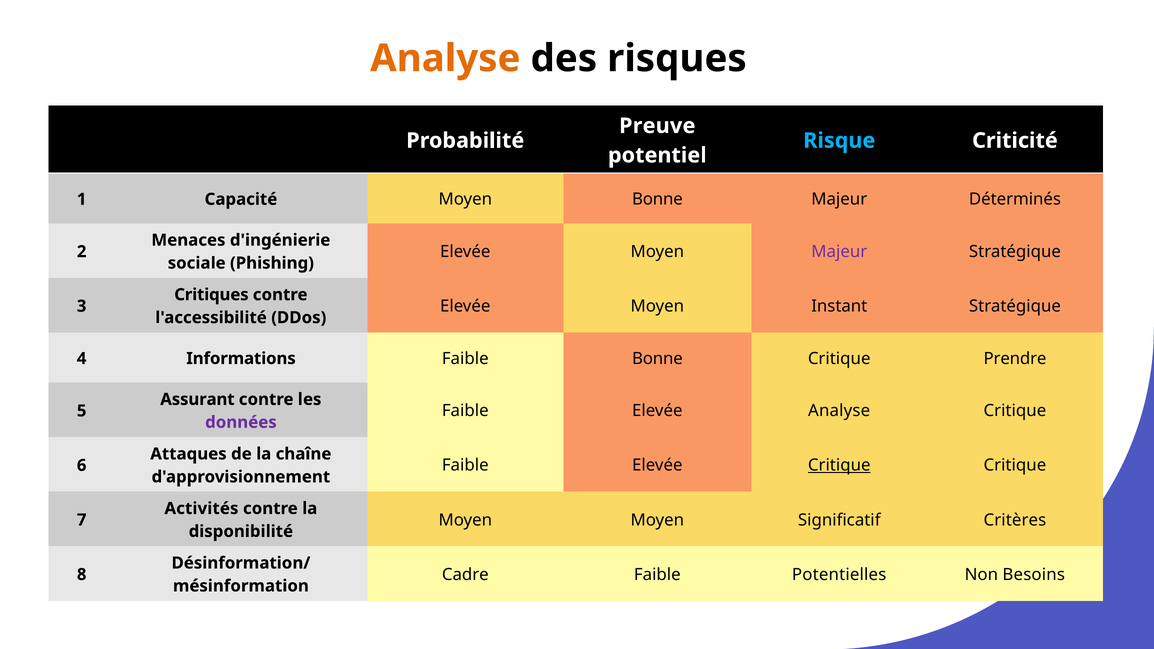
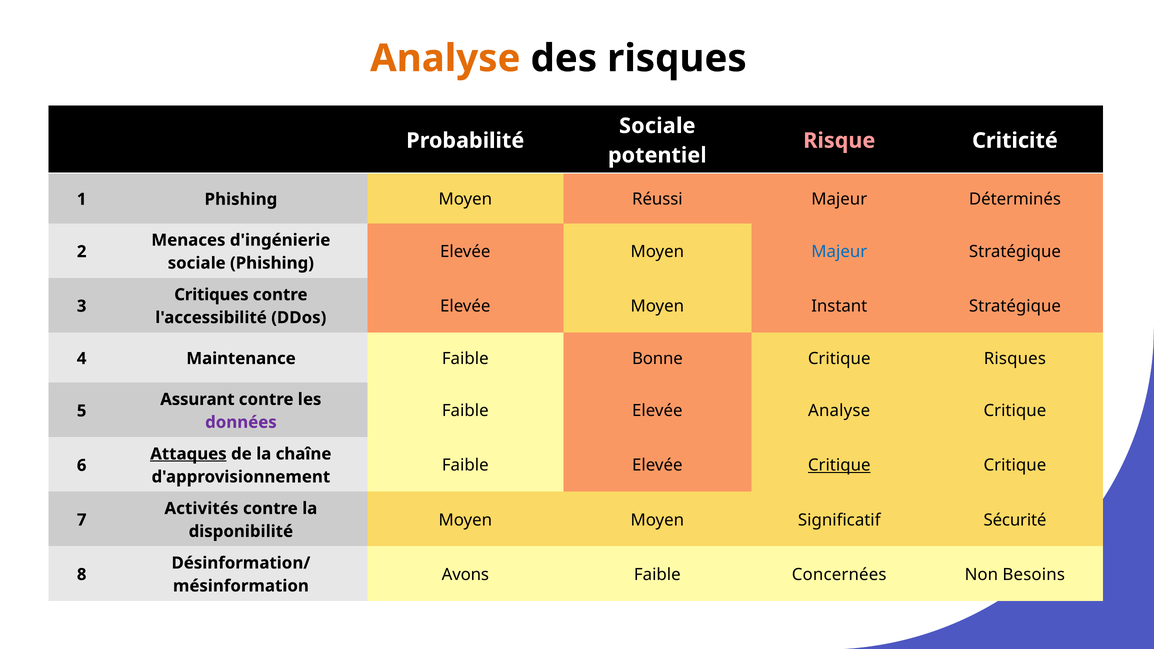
Preuve at (657, 126): Preuve -> Sociale
Risque colour: light blue -> pink
1 Capacité: Capacité -> Phishing
Moyen Bonne: Bonne -> Réussi
Majeur at (839, 252) colour: purple -> blue
Informations: Informations -> Maintenance
Critique Prendre: Prendre -> Risques
Attaques underline: none -> present
Critères: Critères -> Sécurité
Cadre: Cadre -> Avons
Potentielles: Potentielles -> Concernées
